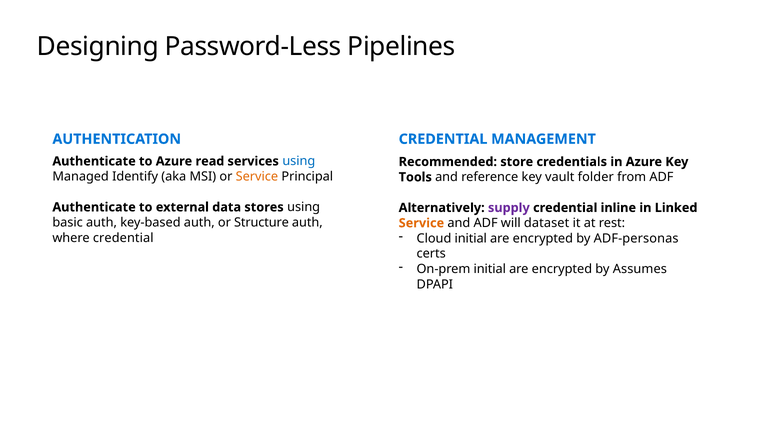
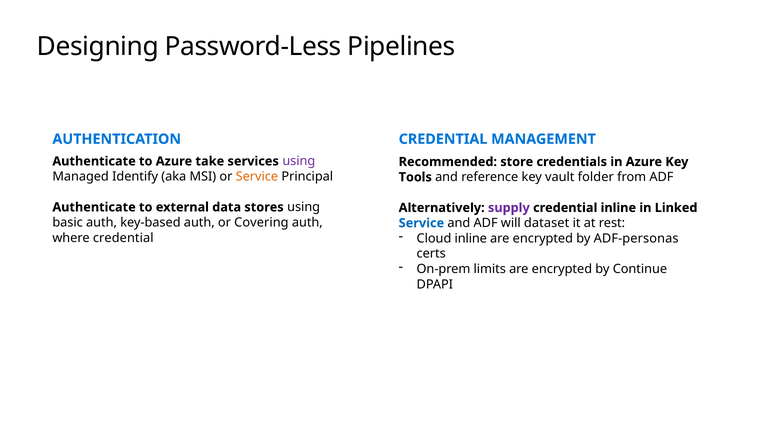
read: read -> take
using at (299, 161) colour: blue -> purple
Structure: Structure -> Covering
Service at (421, 223) colour: orange -> blue
Cloud initial: initial -> inline
On-prem initial: initial -> limits
Assumes: Assumes -> Continue
